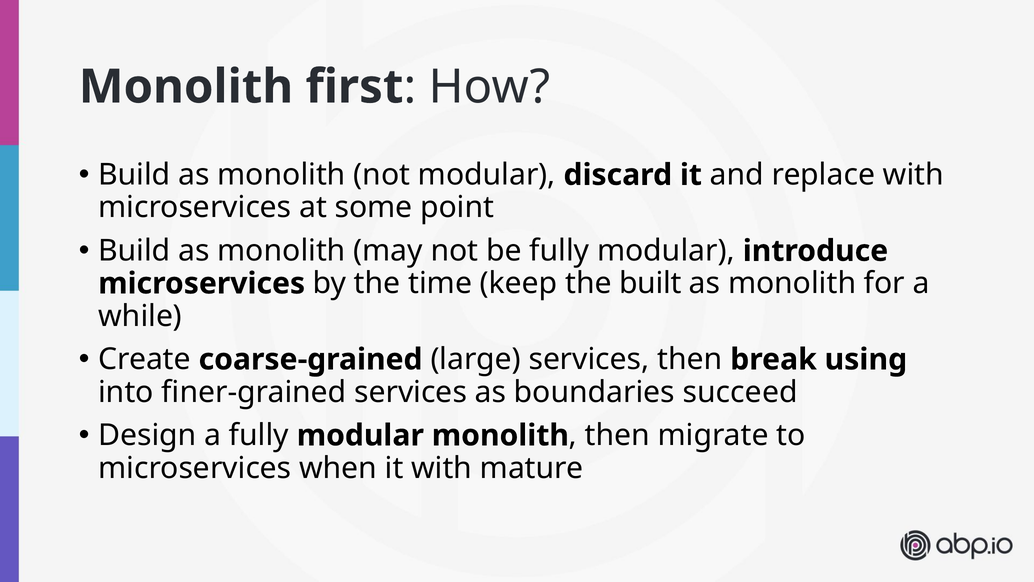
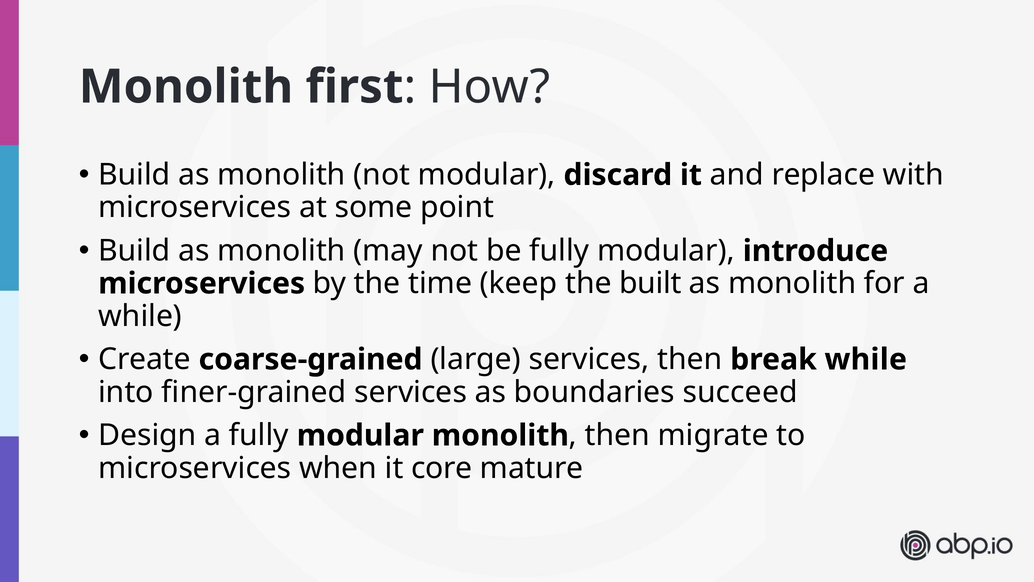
break using: using -> while
it with: with -> core
